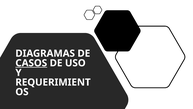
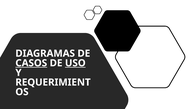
USO underline: none -> present
